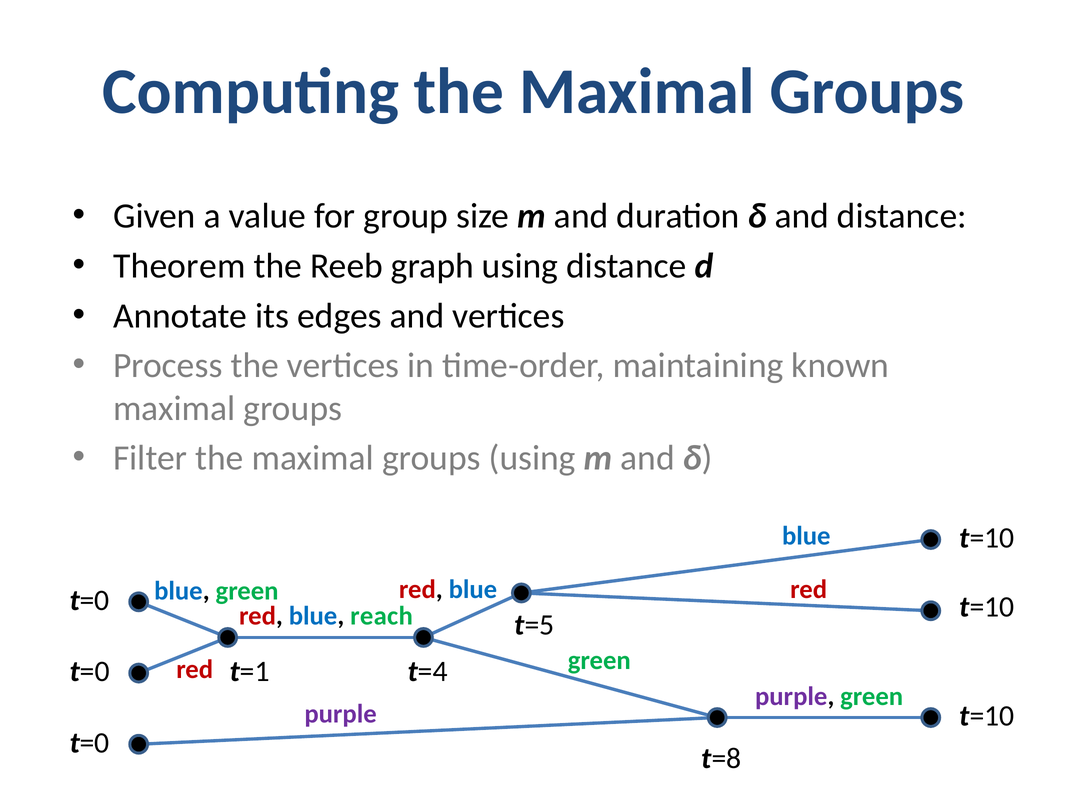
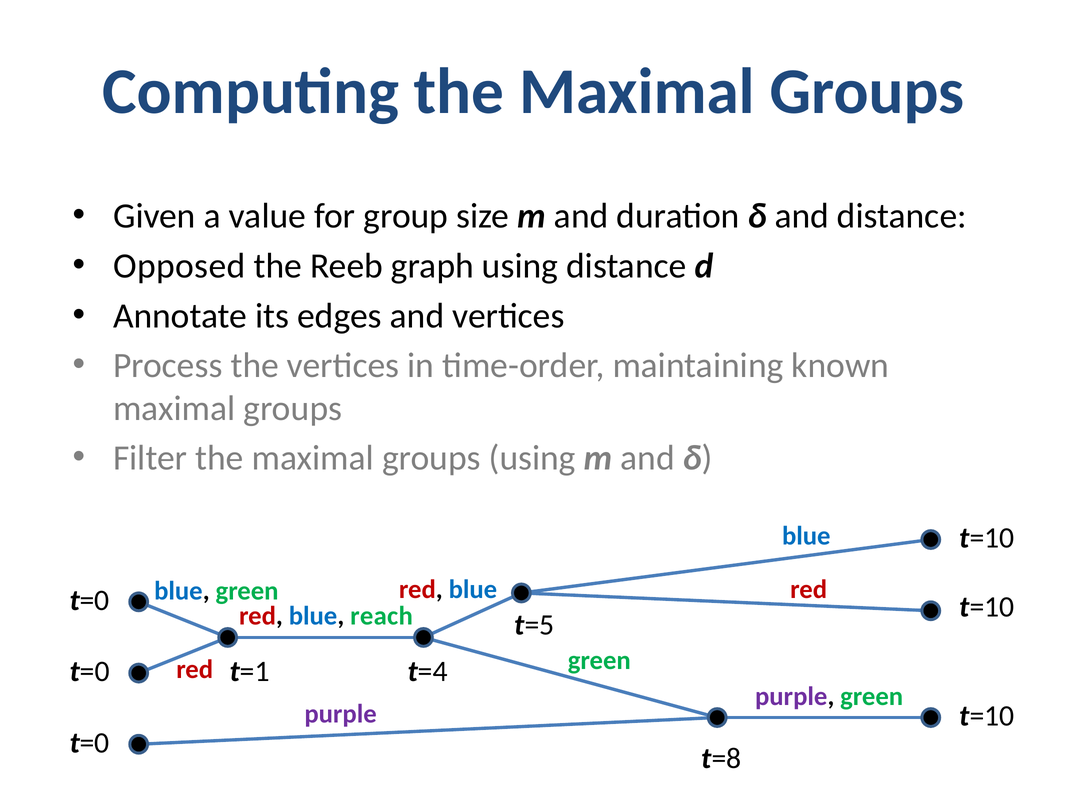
Theorem: Theorem -> Opposed
